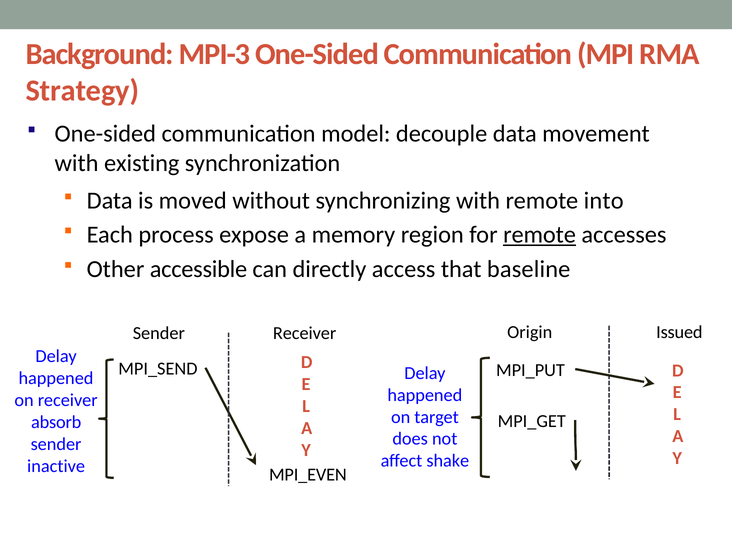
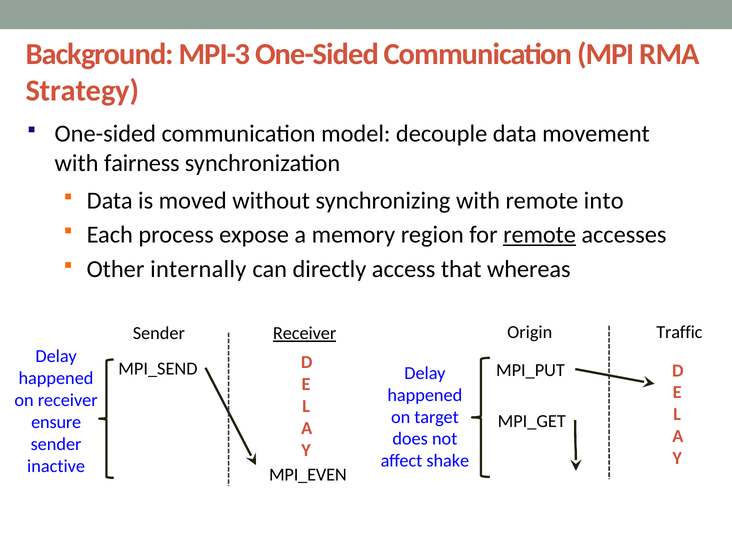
existing: existing -> fairness
accessible: accessible -> internally
baseline: baseline -> whereas
Issued: Issued -> Traffic
Receiver at (305, 333) underline: none -> present
absorb: absorb -> ensure
